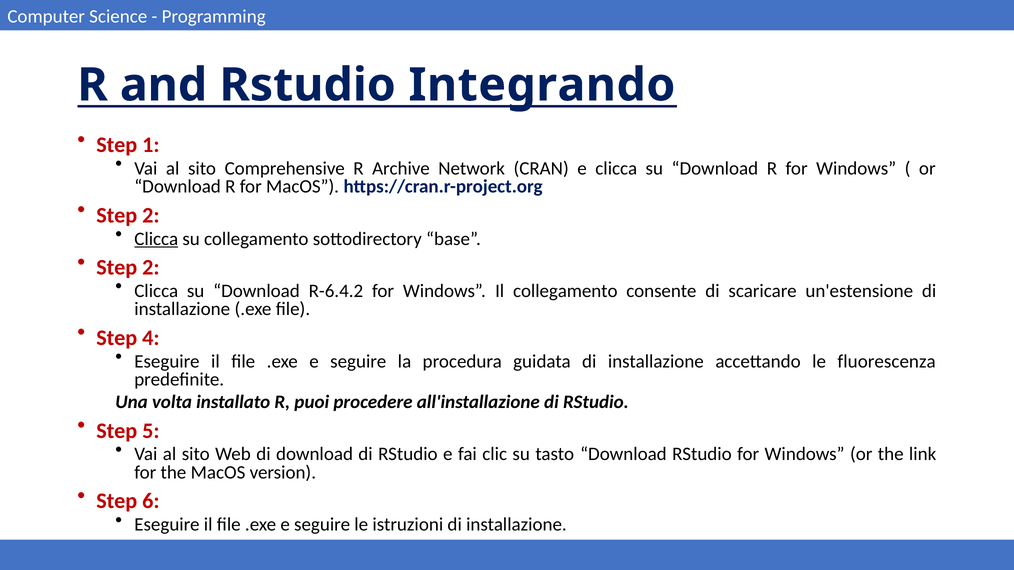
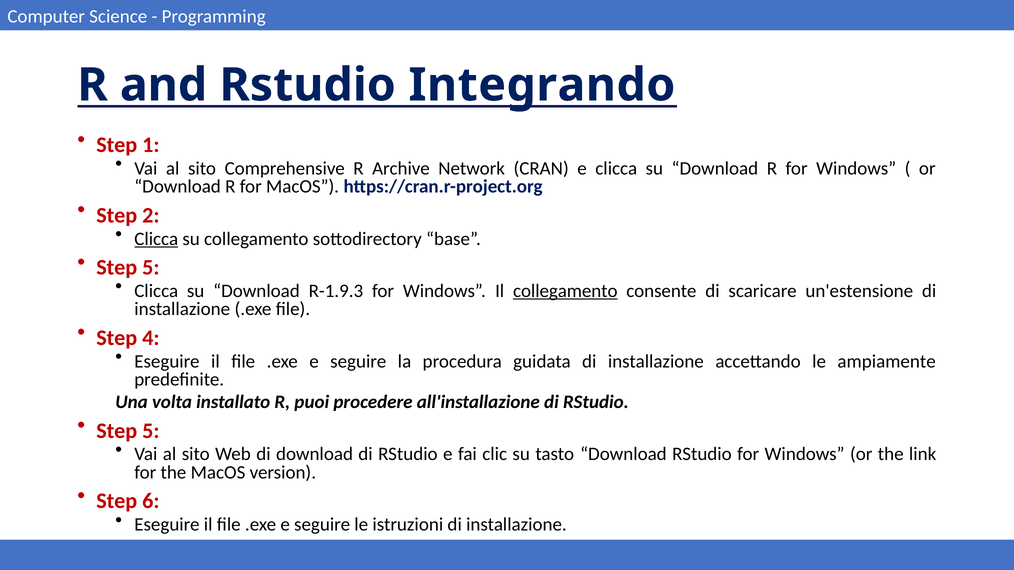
2 at (151, 268): 2 -> 5
R-6.4.2: R-6.4.2 -> R-1.9.3
collegamento at (565, 291) underline: none -> present
fluorescenza: fluorescenza -> ampiamente
